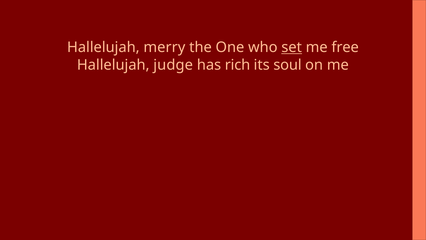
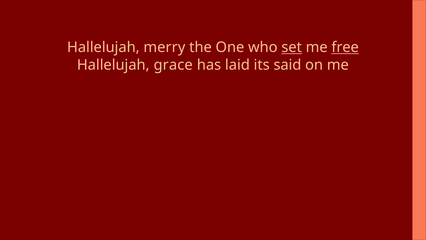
free underline: none -> present
judge: judge -> grace
rich: rich -> laid
soul: soul -> said
